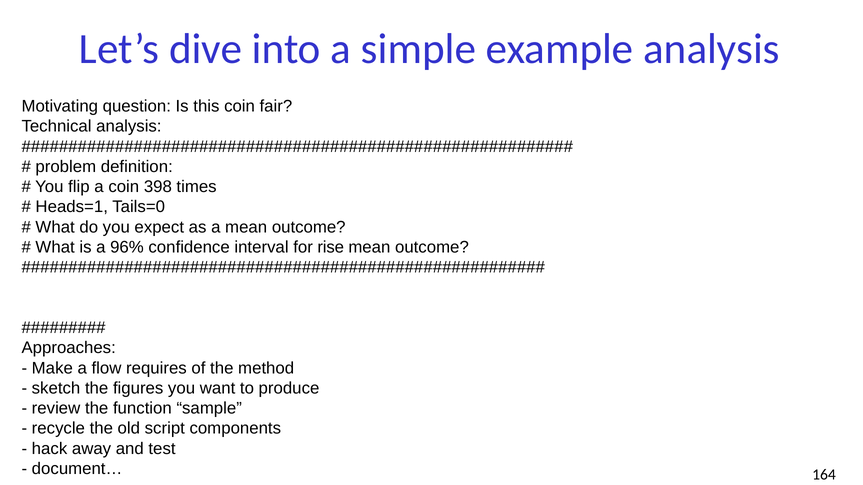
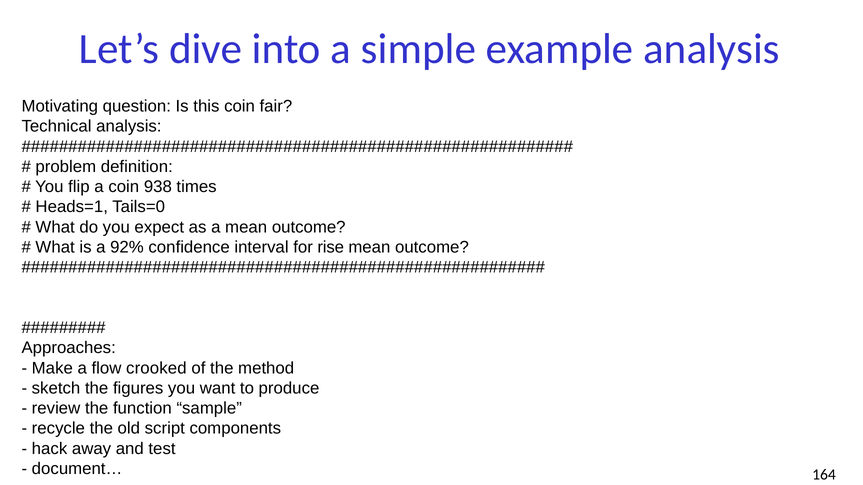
398: 398 -> 938
96%: 96% -> 92%
requires: requires -> crooked
